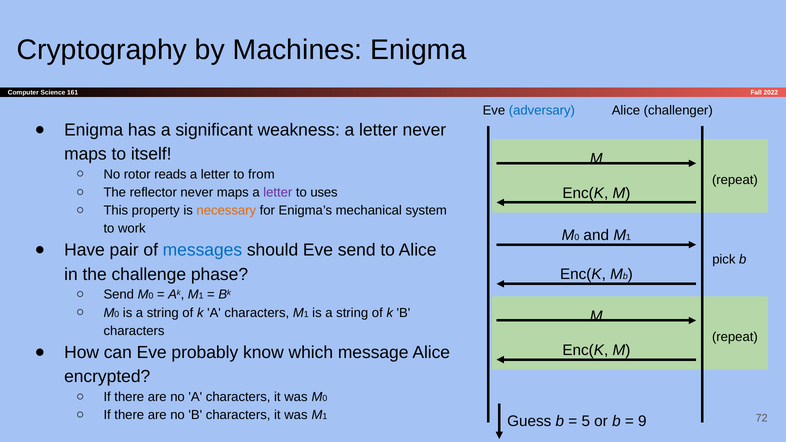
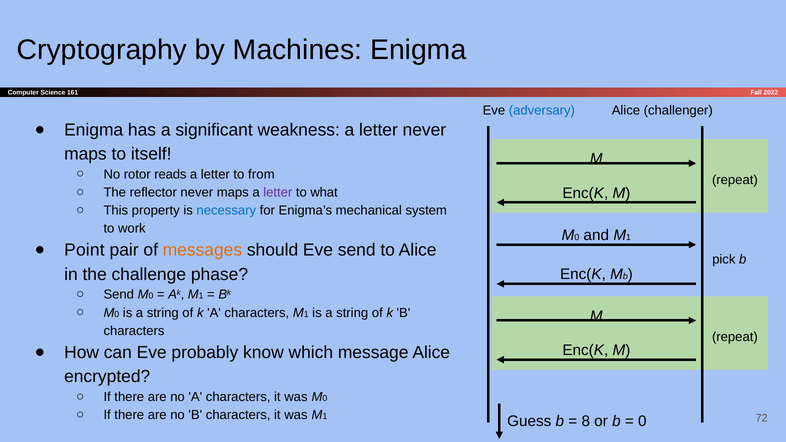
uses: uses -> what
necessary colour: orange -> blue
Have: Have -> Point
messages colour: blue -> orange
5: 5 -> 8
9 at (642, 421): 9 -> 0
